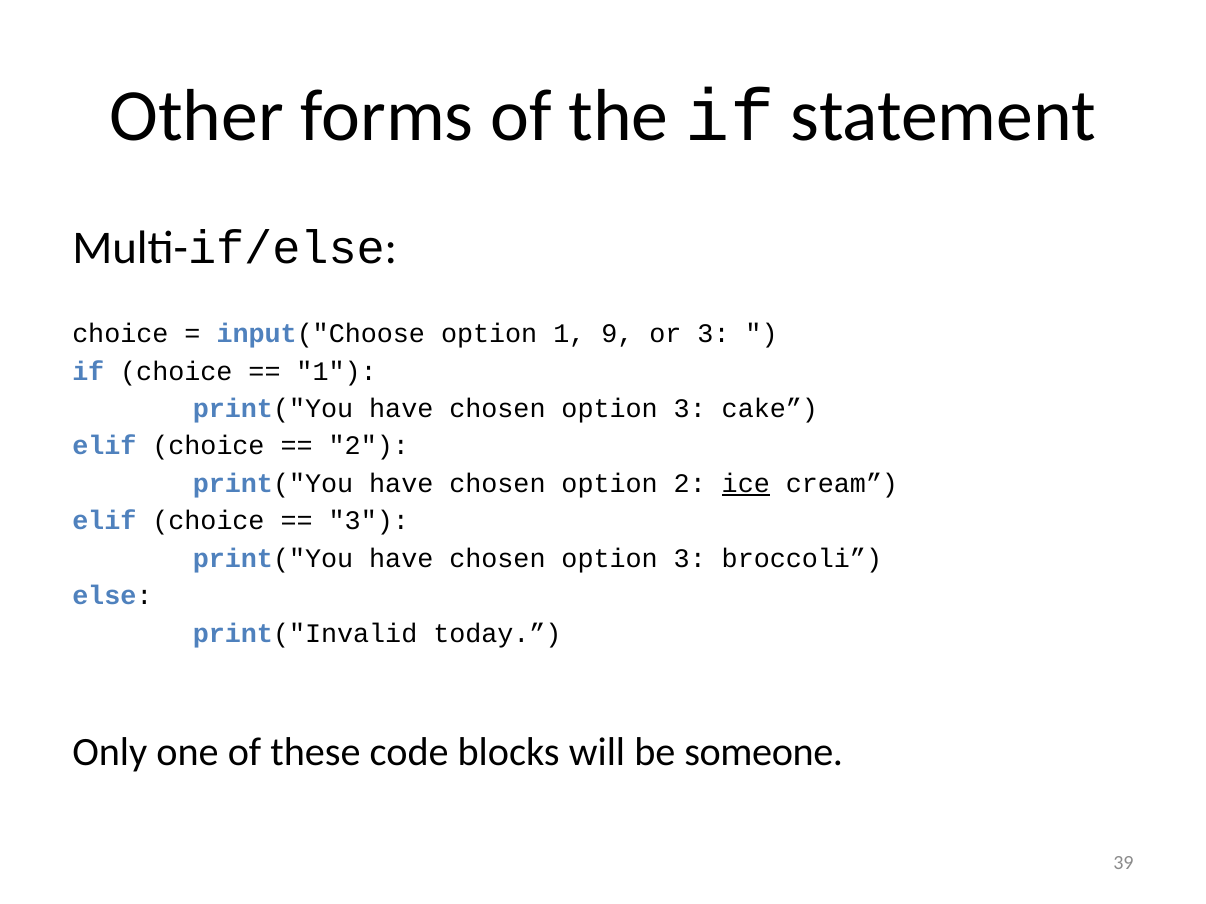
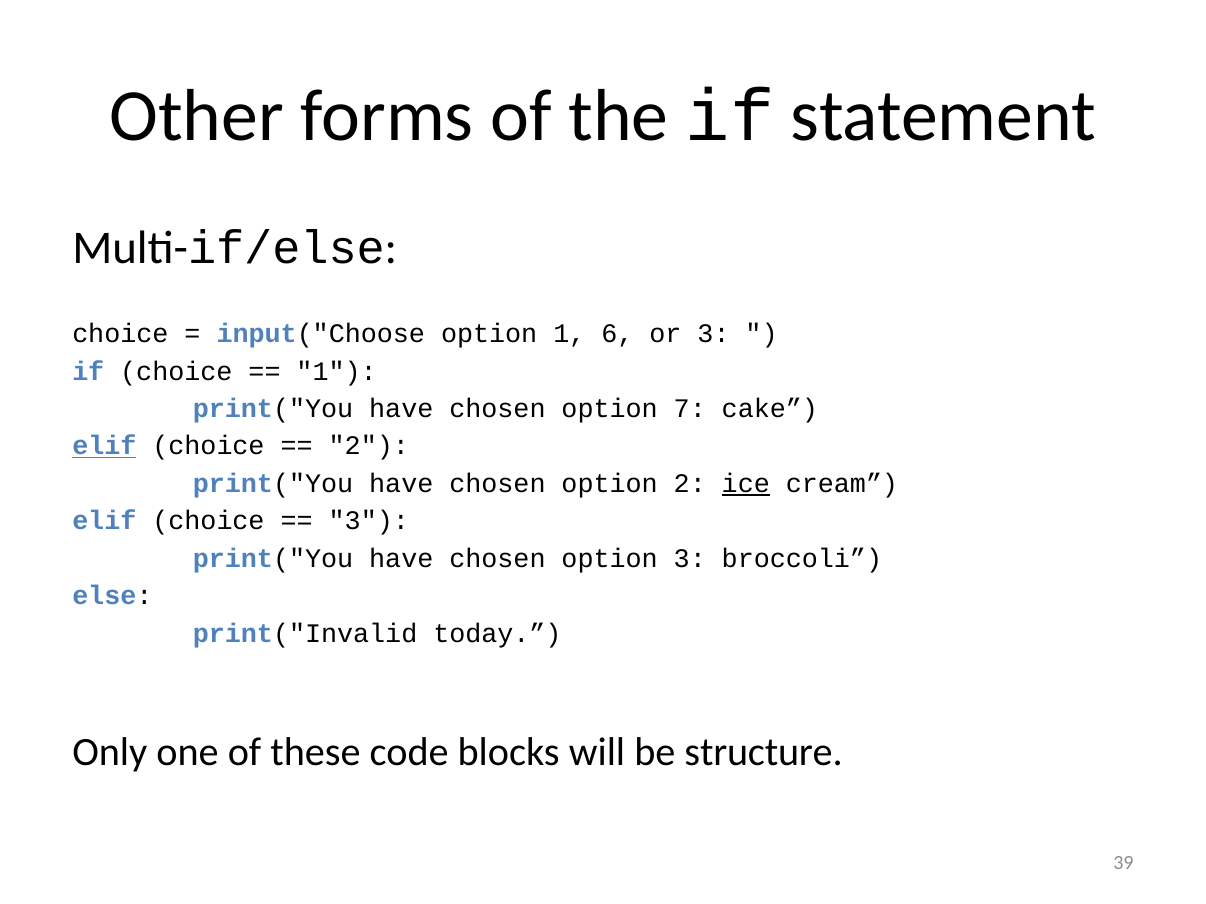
9: 9 -> 6
3 at (690, 409): 3 -> 7
elif at (104, 446) underline: none -> present
someone: someone -> structure
